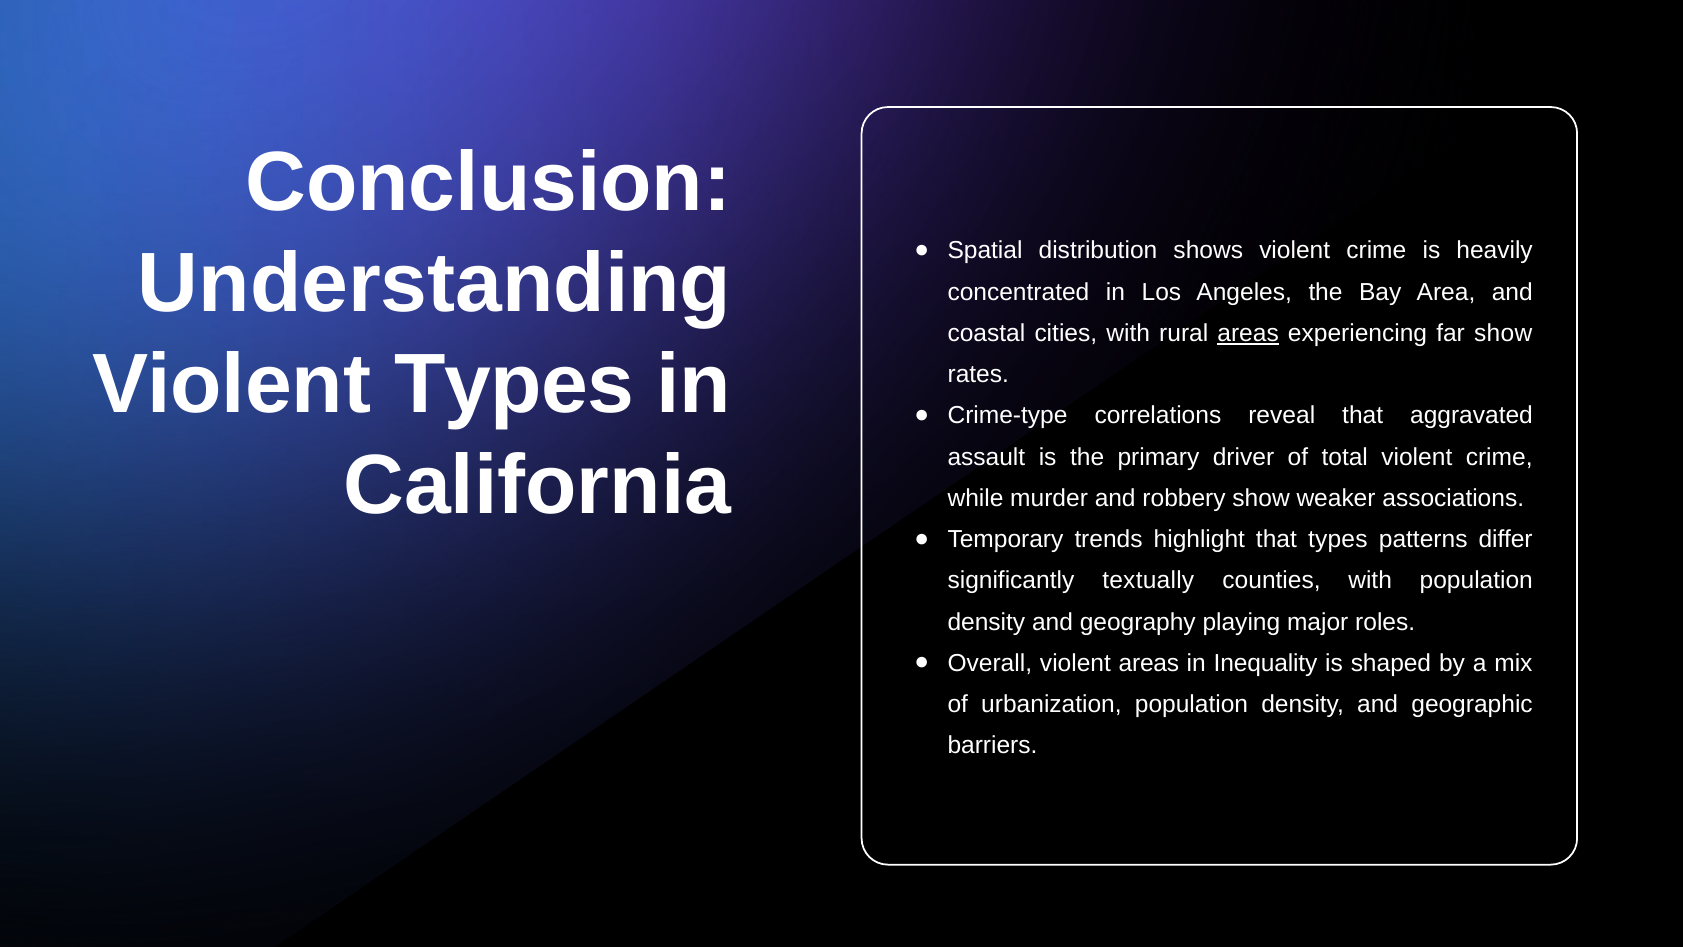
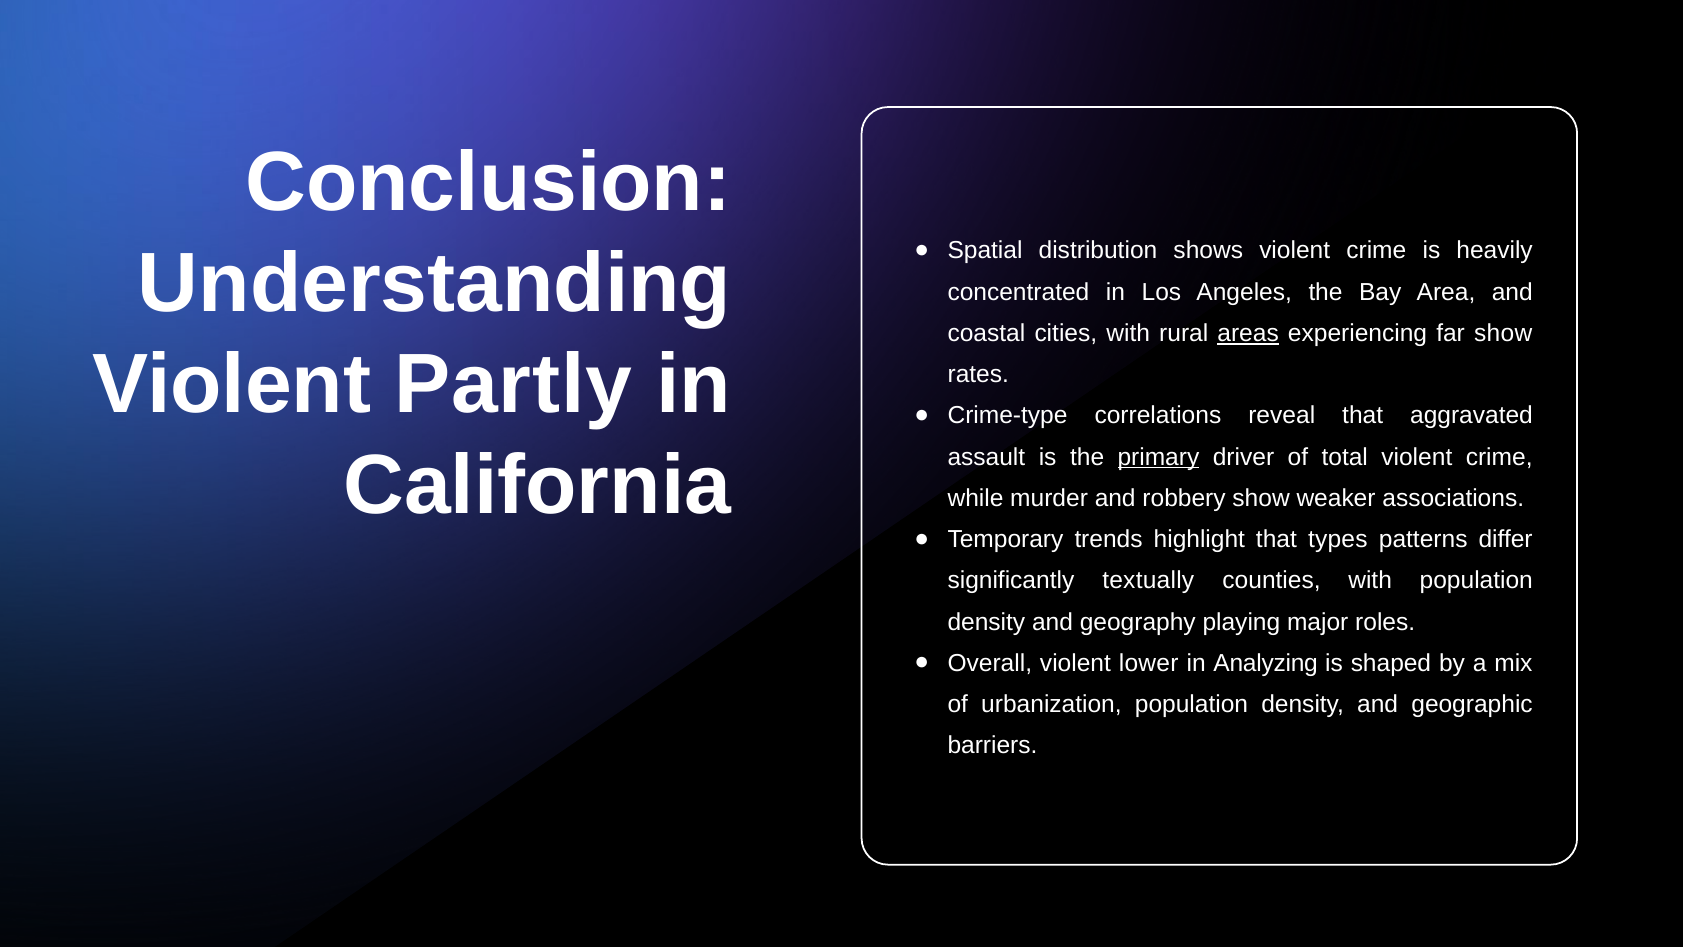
Violent Types: Types -> Partly
primary underline: none -> present
violent areas: areas -> lower
Inequality: Inequality -> Analyzing
